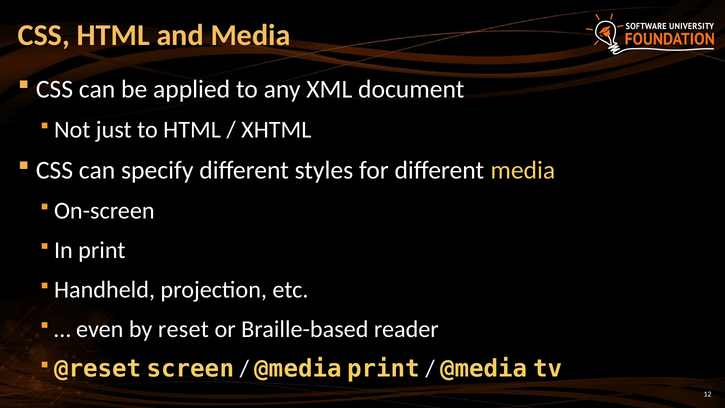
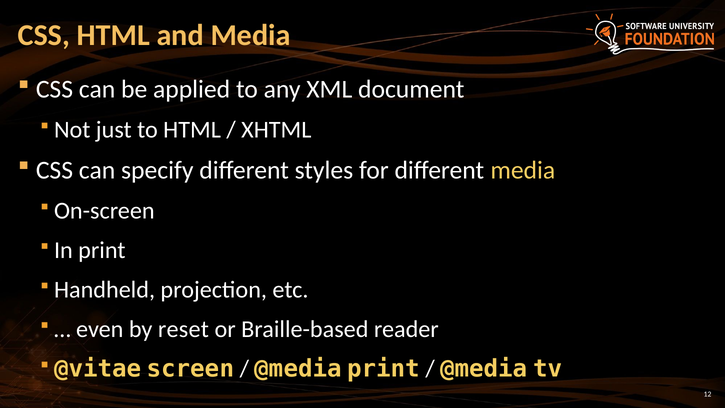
@reset: @reset -> @vitae
